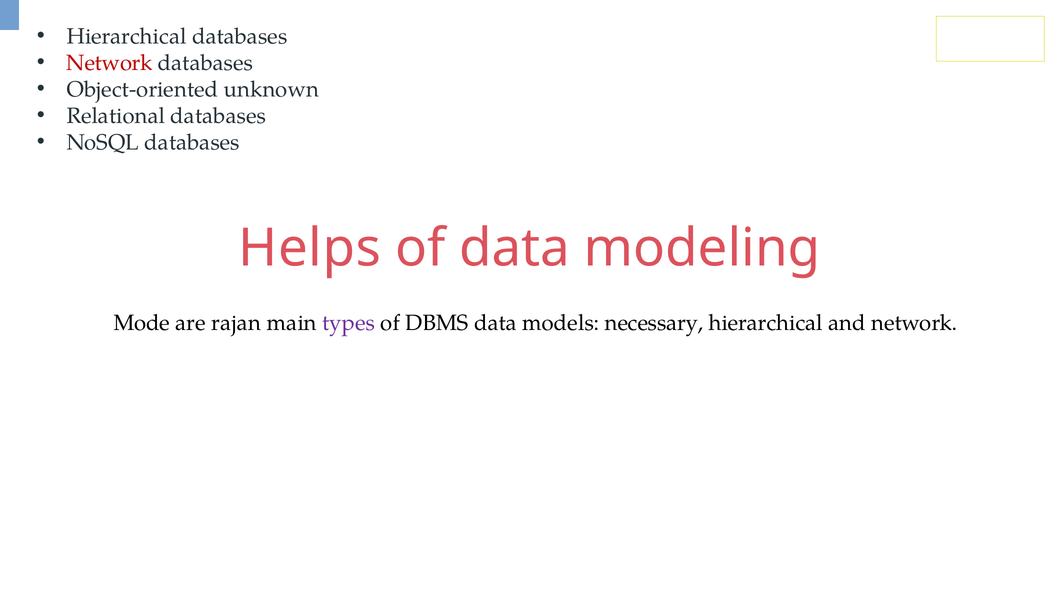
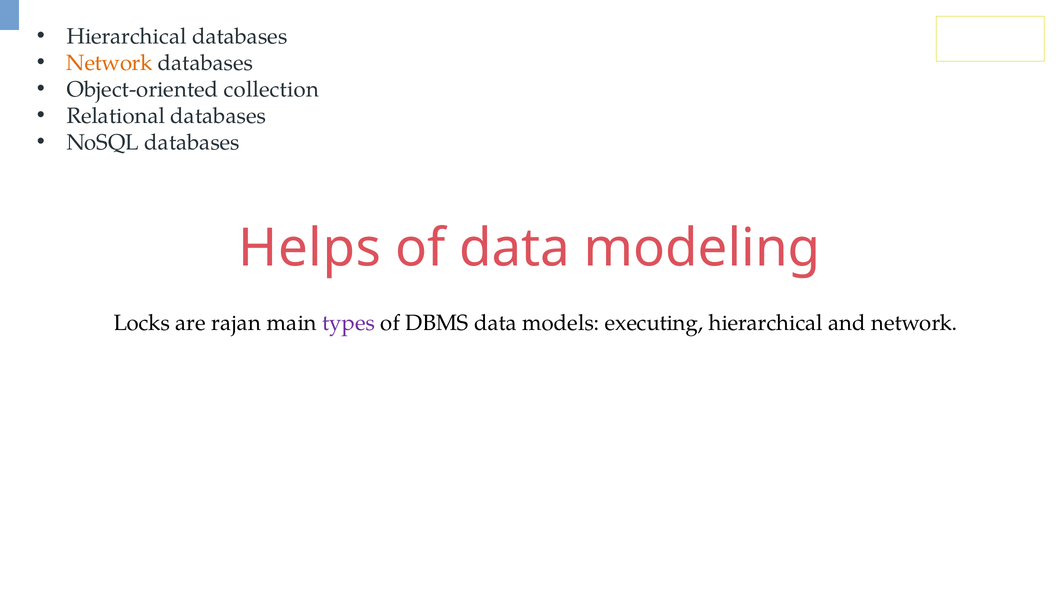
Network at (110, 63) colour: red -> orange
unknown: unknown -> collection
Mode: Mode -> Locks
necessary: necessary -> executing
